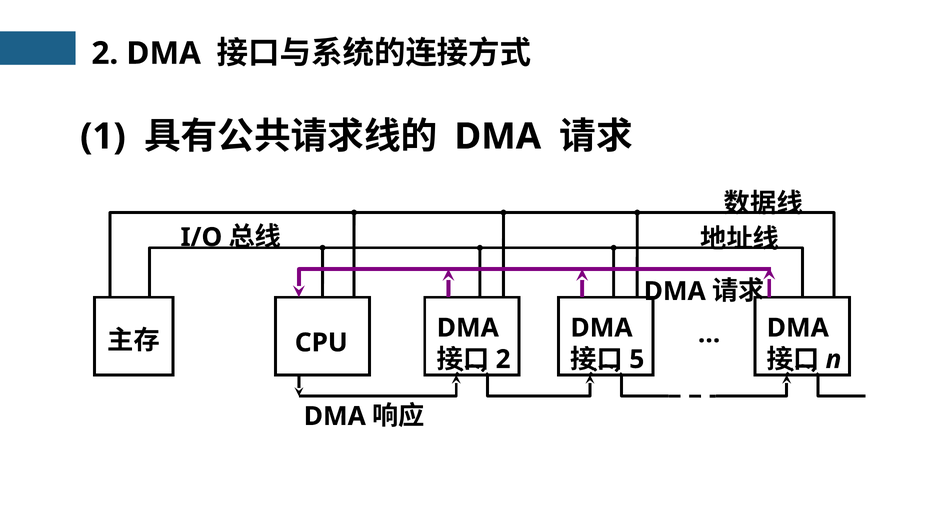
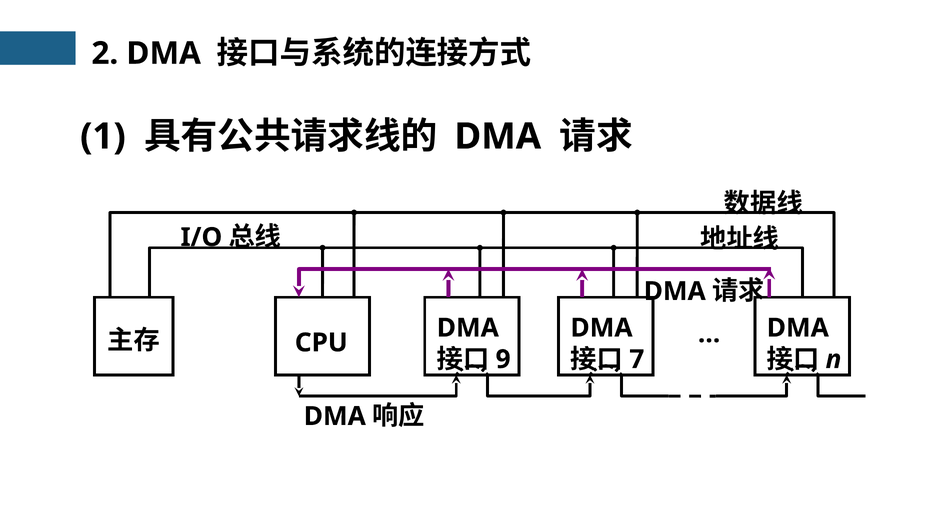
2 at (503, 359): 2 -> 9
5: 5 -> 7
